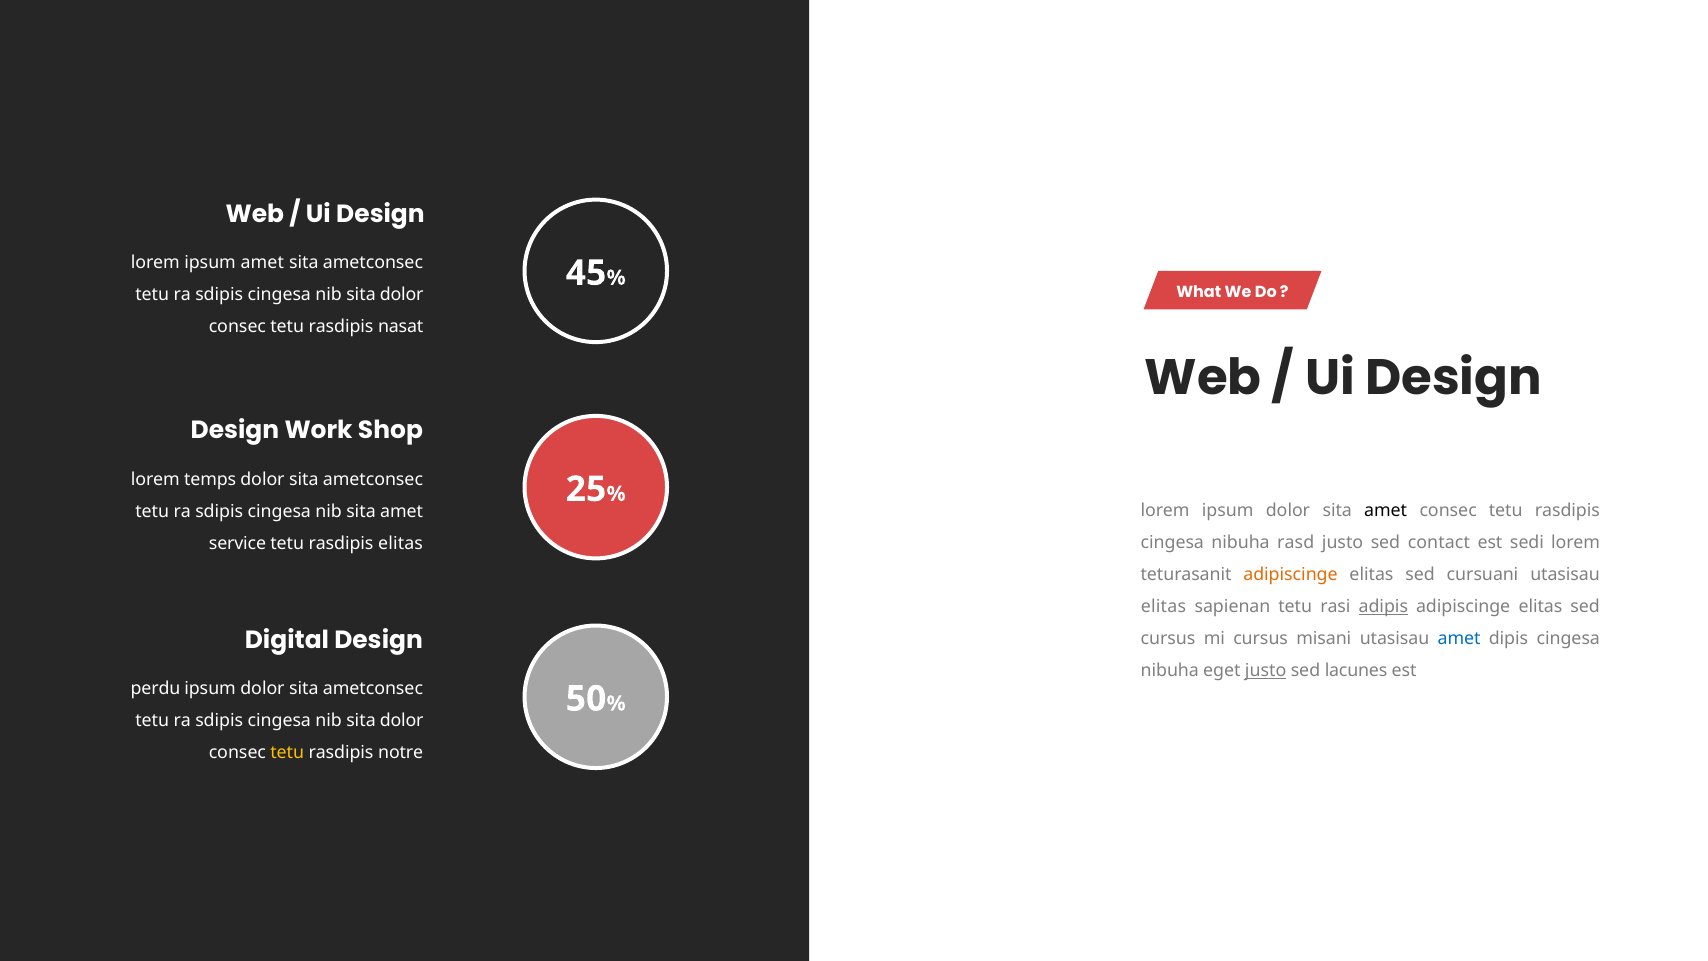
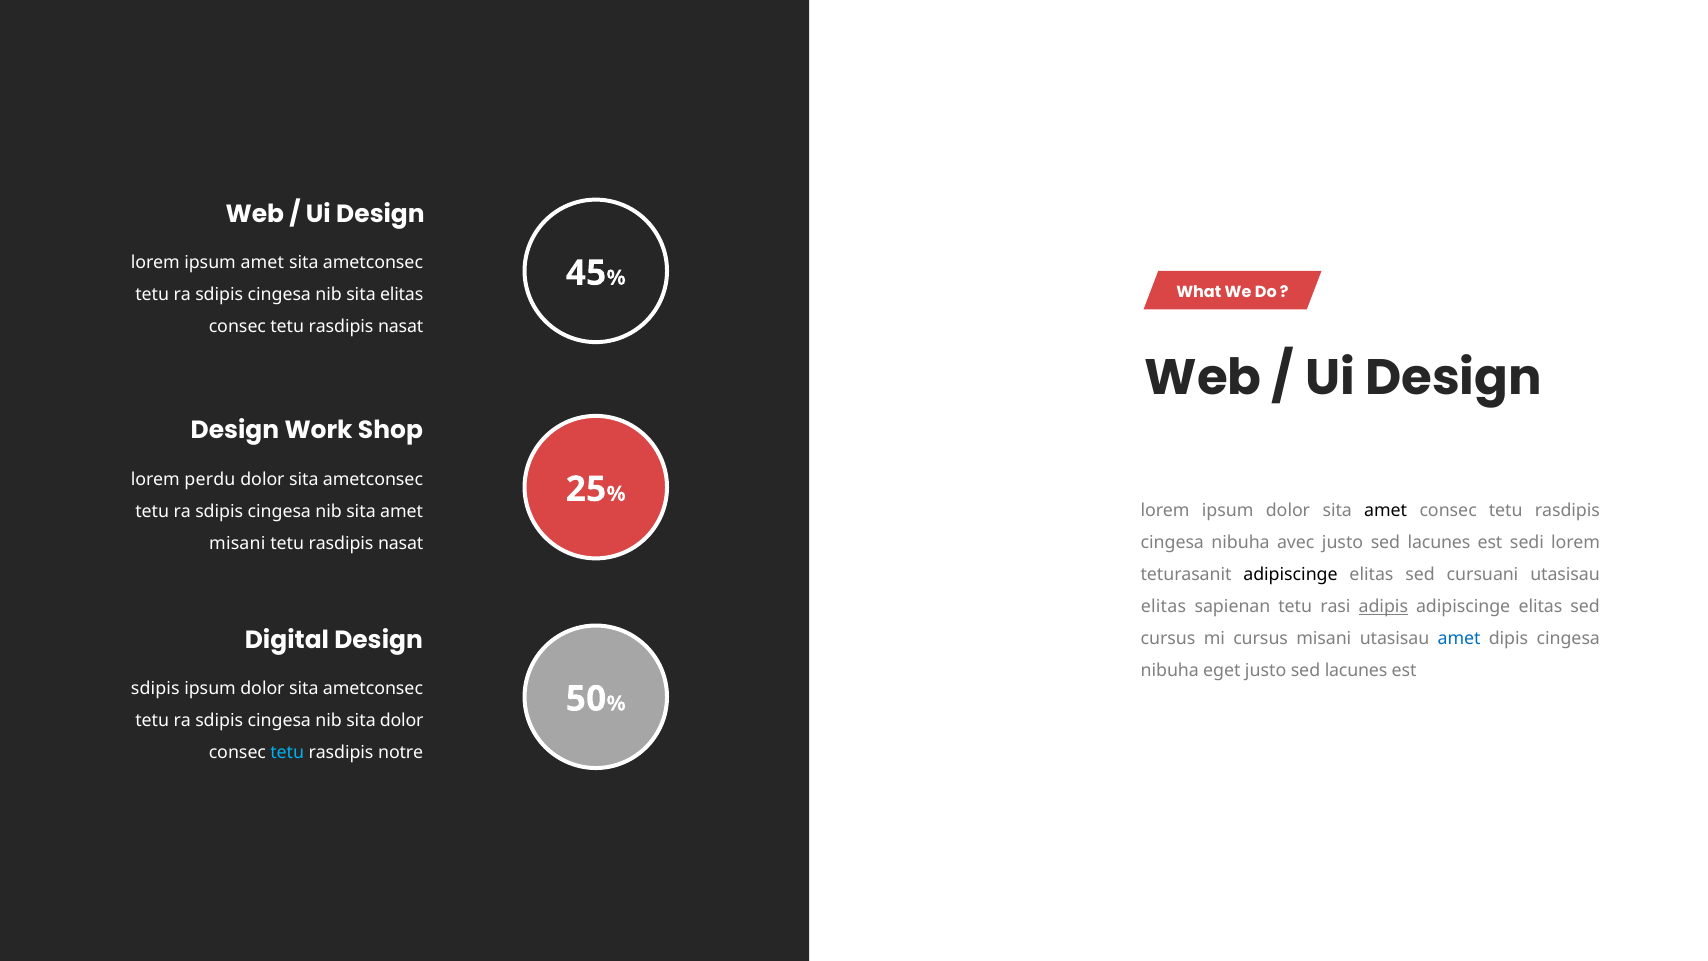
dolor at (402, 295): dolor -> elitas
temps: temps -> perdu
rasd: rasd -> avec
contact at (1439, 543): contact -> lacunes
service at (237, 543): service -> misani
elitas at (401, 543): elitas -> nasat
adipiscinge at (1290, 575) colour: orange -> black
justo at (1266, 671) underline: present -> none
perdu at (156, 689): perdu -> sdipis
tetu at (287, 753) colour: yellow -> light blue
